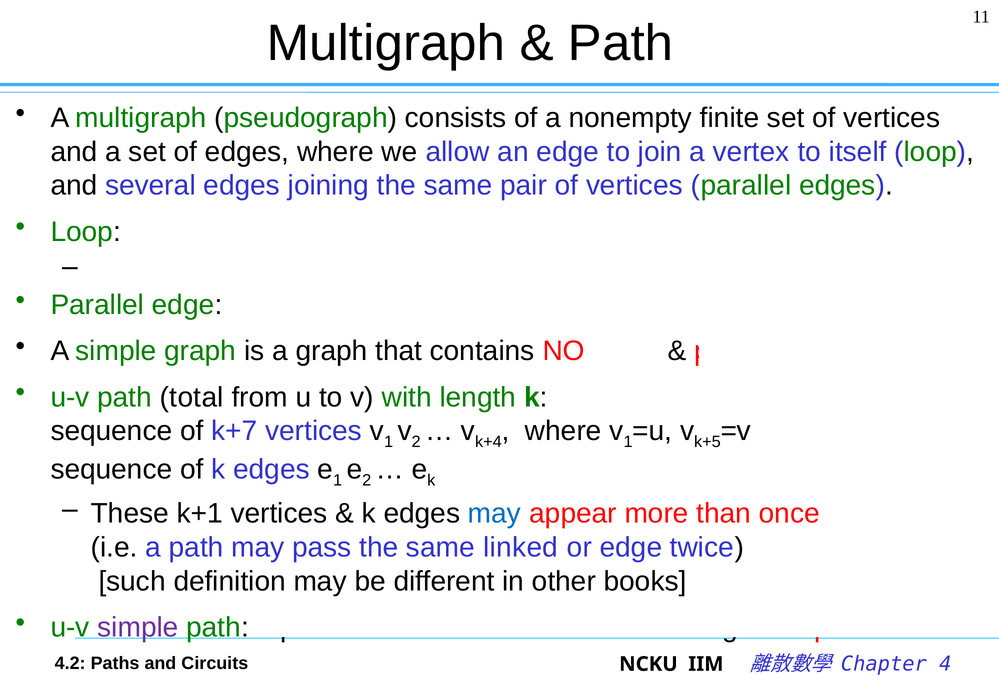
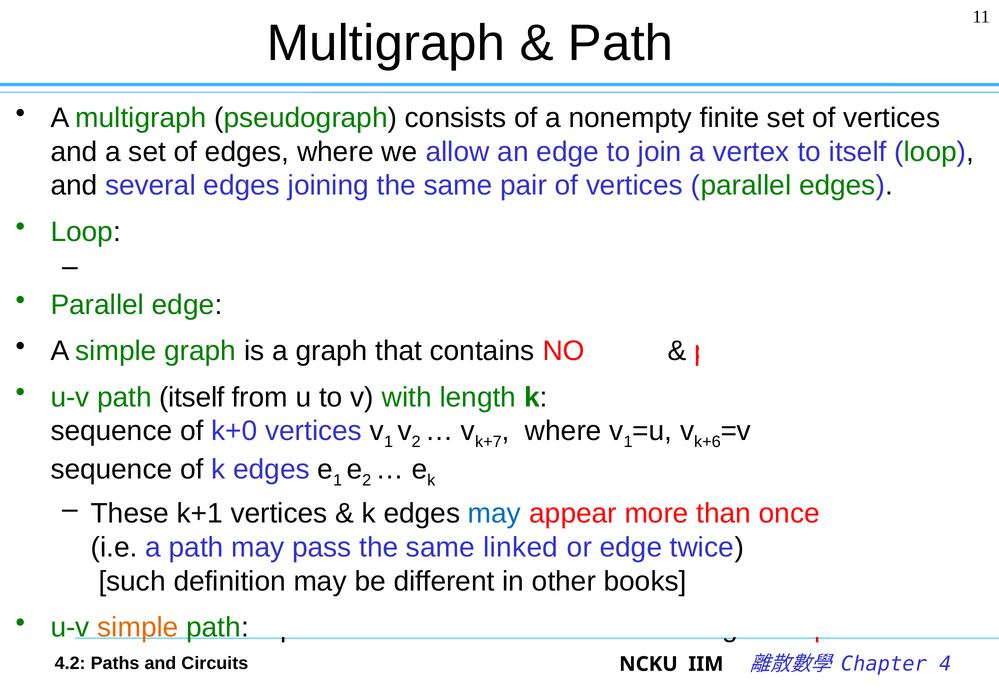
path total: total -> itself
k+7: k+7 -> k+0
k+4: k+4 -> k+7
k+5: k+5 -> k+6
simple at (138, 627) colour: purple -> orange
